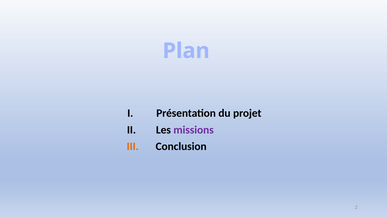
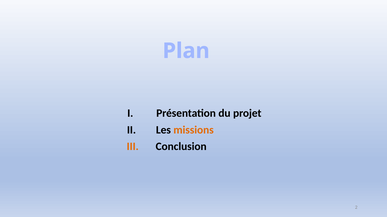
missions colour: purple -> orange
